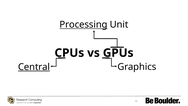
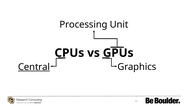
Processing underline: present -> none
